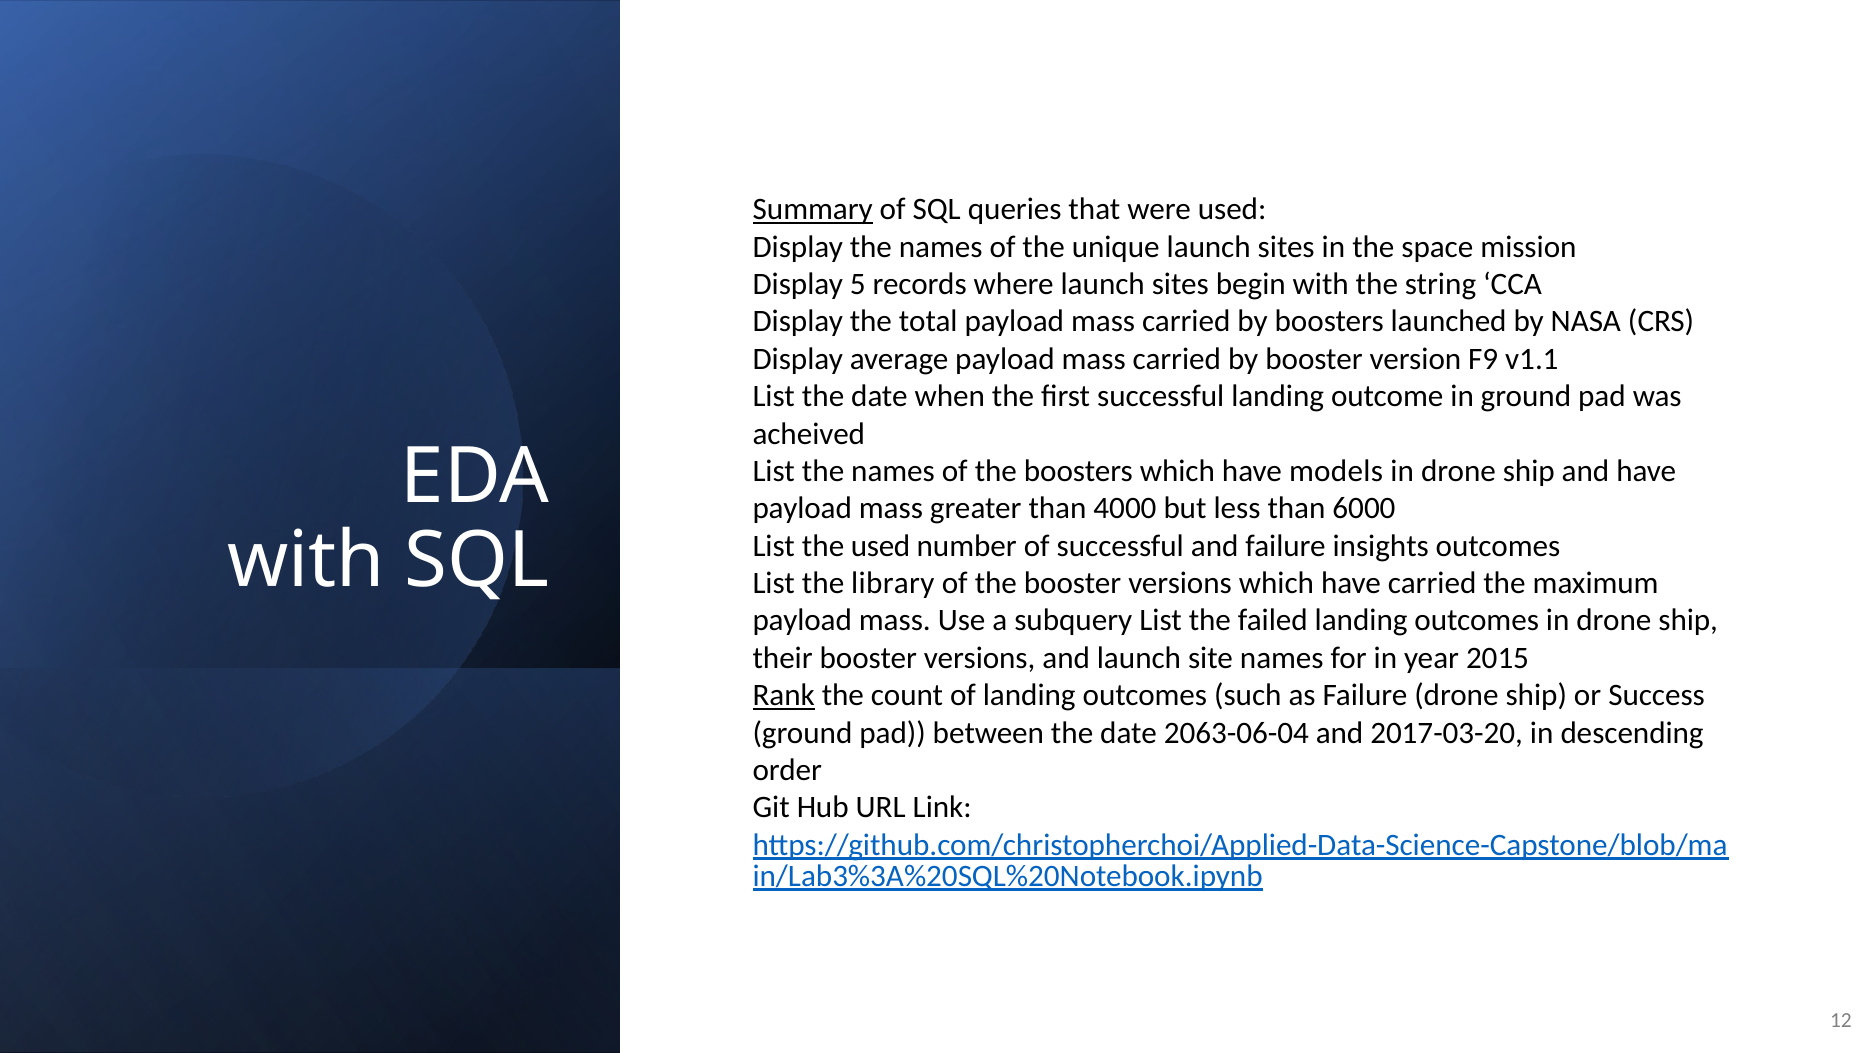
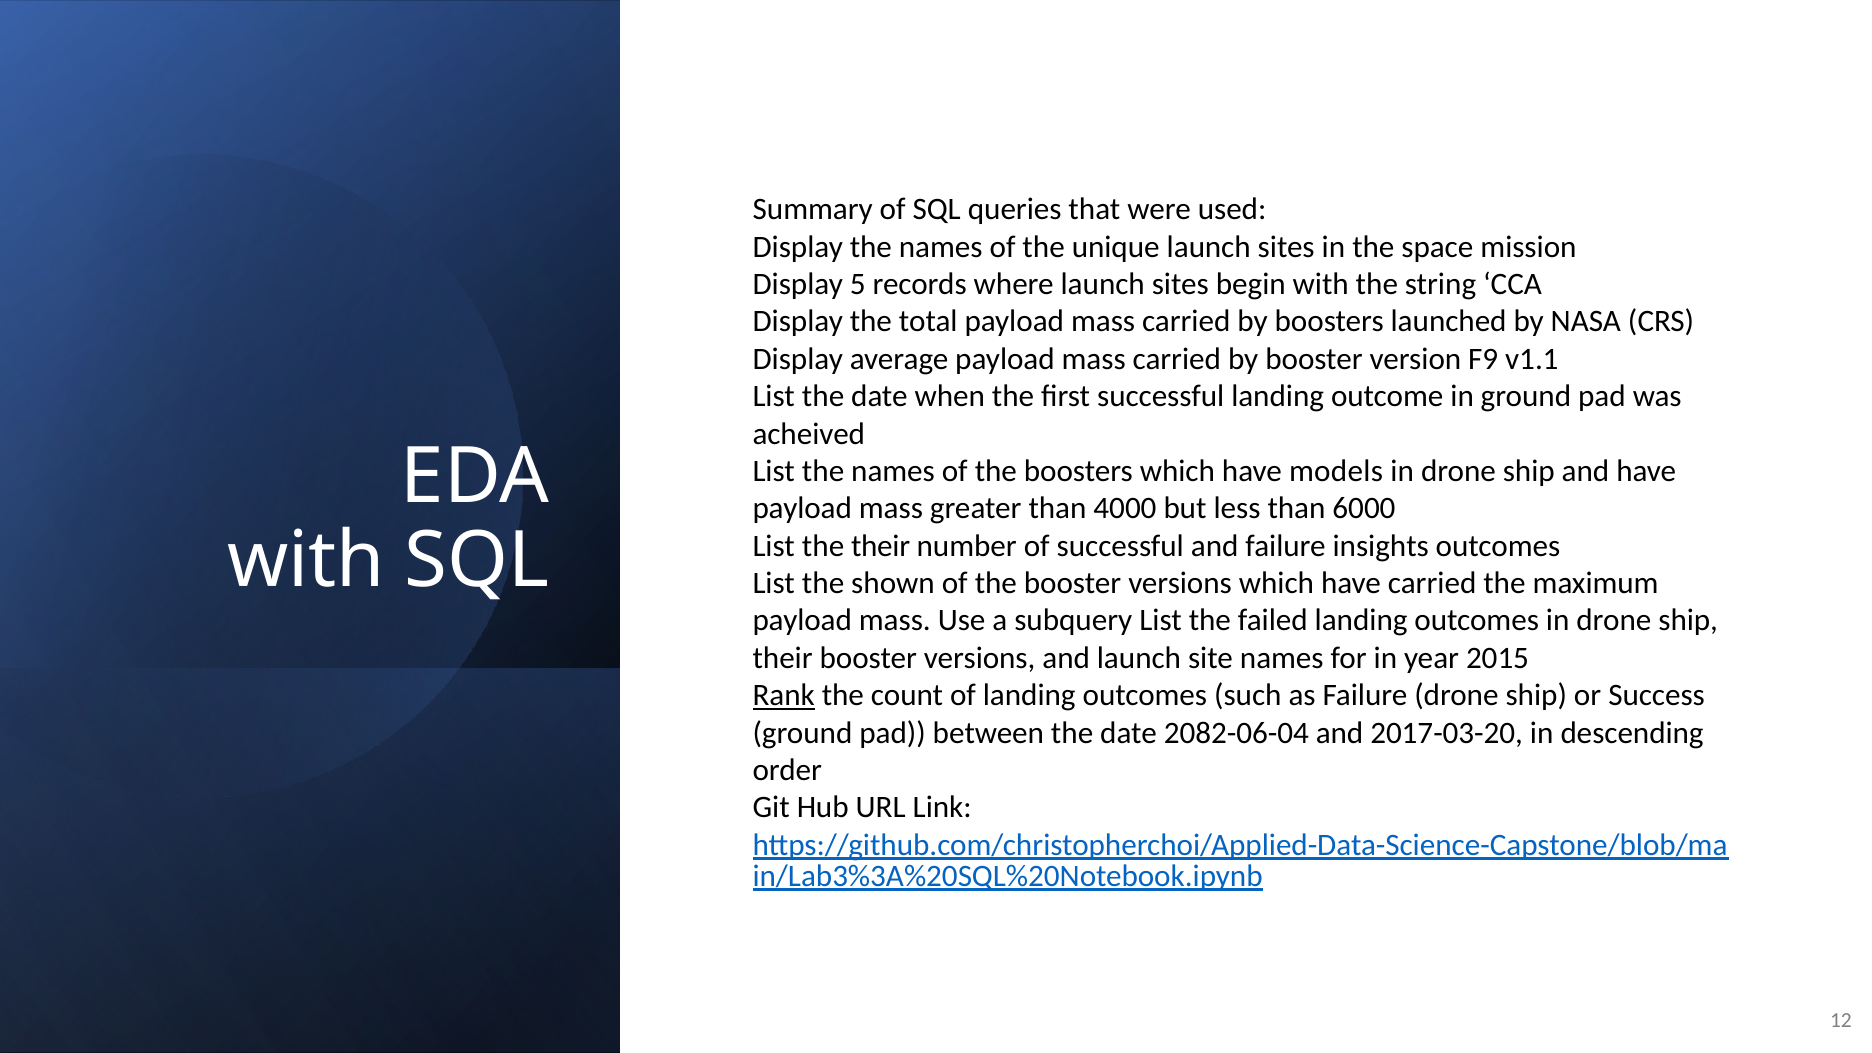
Summary underline: present -> none
the used: used -> their
library: library -> shown
2063-06-04: 2063-06-04 -> 2082-06-04
